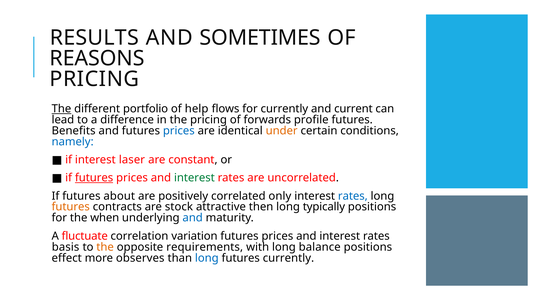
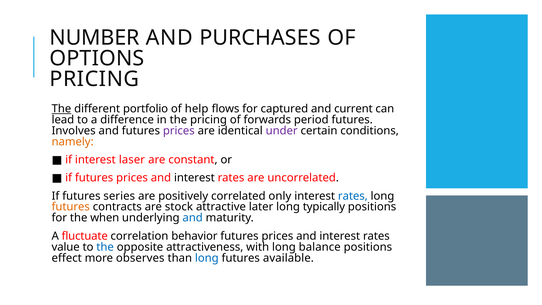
RESULTS: RESULTS -> NUMBER
SOMETIMES: SOMETIMES -> PURCHASES
REASONS: REASONS -> OPTIONS
for currently: currently -> captured
profile: profile -> period
Benefits: Benefits -> Involves
prices at (179, 131) colour: blue -> purple
under colour: orange -> purple
namely colour: blue -> orange
futures at (94, 178) underline: present -> none
interest at (194, 178) colour: green -> black
about: about -> series
then: then -> later
variation: variation -> behavior
basis: basis -> value
the at (105, 247) colour: orange -> blue
requirements: requirements -> attractiveness
futures currently: currently -> available
